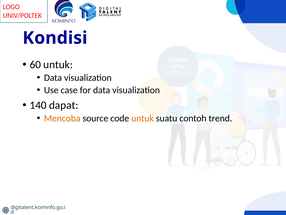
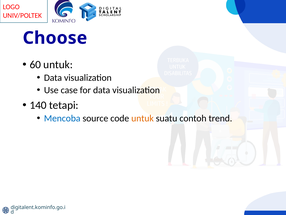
Kondisi: Kondisi -> Choose
dapat: dapat -> tetapi
Mencoba colour: orange -> blue
